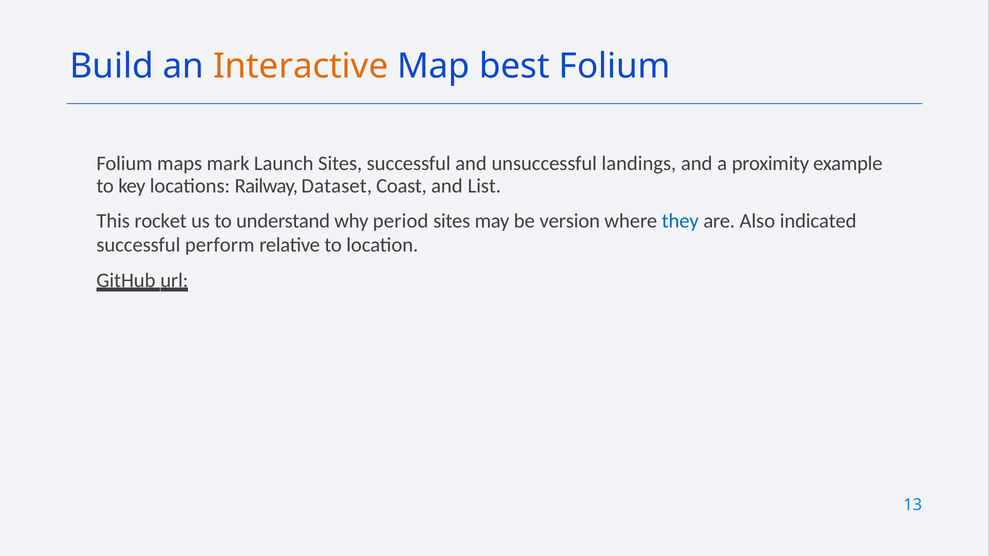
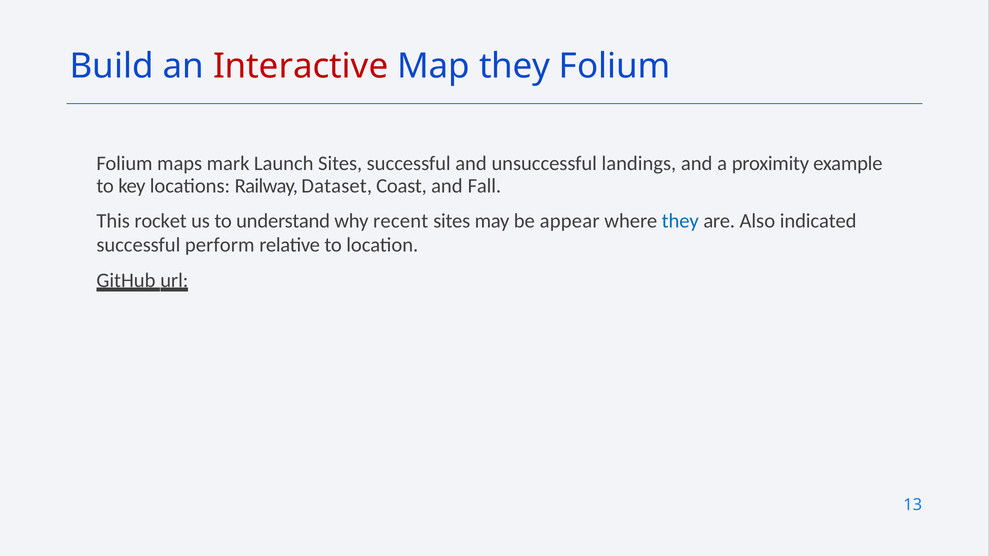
Interactive colour: orange -> red
Map best: best -> they
List: List -> Fall
period: period -> recent
version: version -> appear
